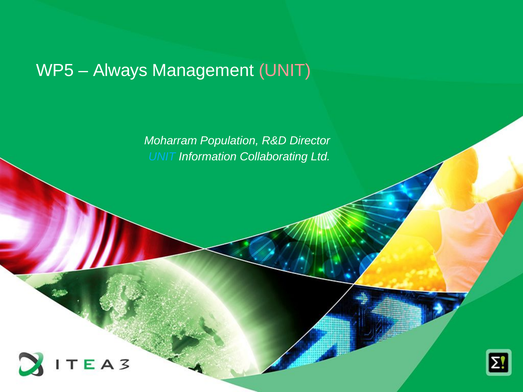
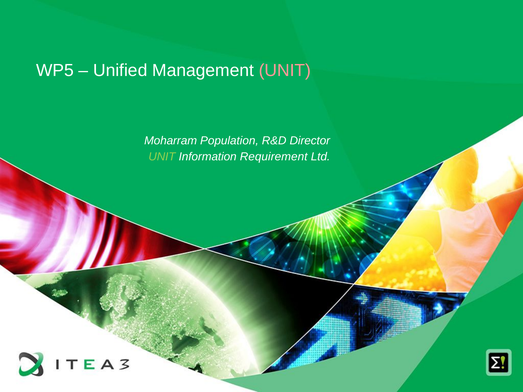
Always: Always -> Unified
UNIT at (162, 157) colour: light blue -> light green
Collaborating: Collaborating -> Requirement
